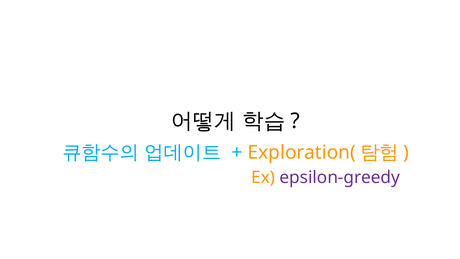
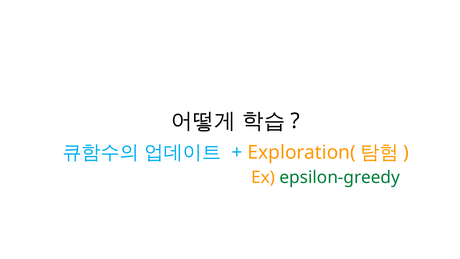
epsilon-greedy colour: purple -> green
